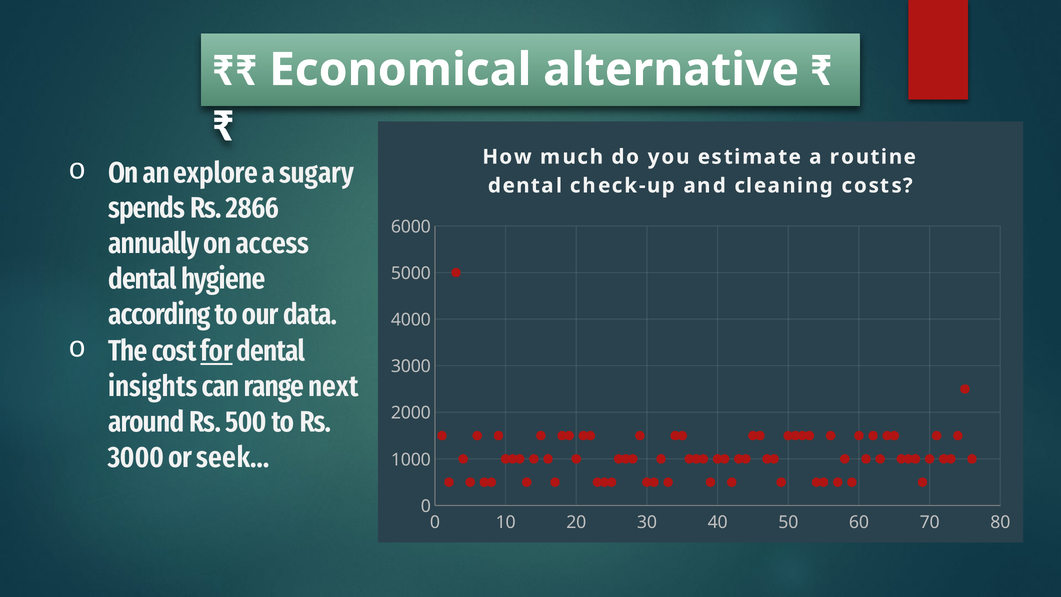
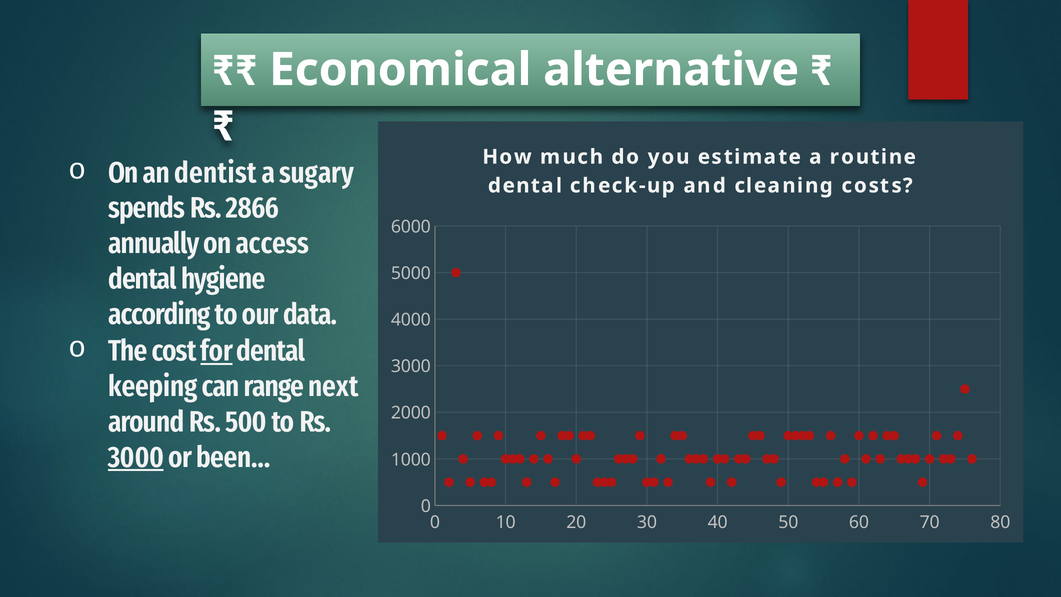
explore: explore -> dentist
insights: insights -> keeping
3000 at (136, 457) underline: none -> present
seek…: seek… -> been…
